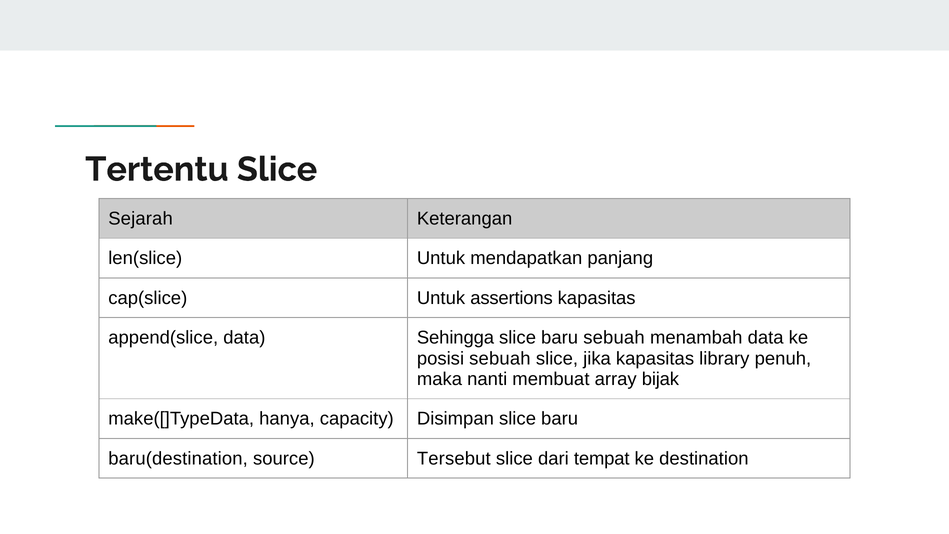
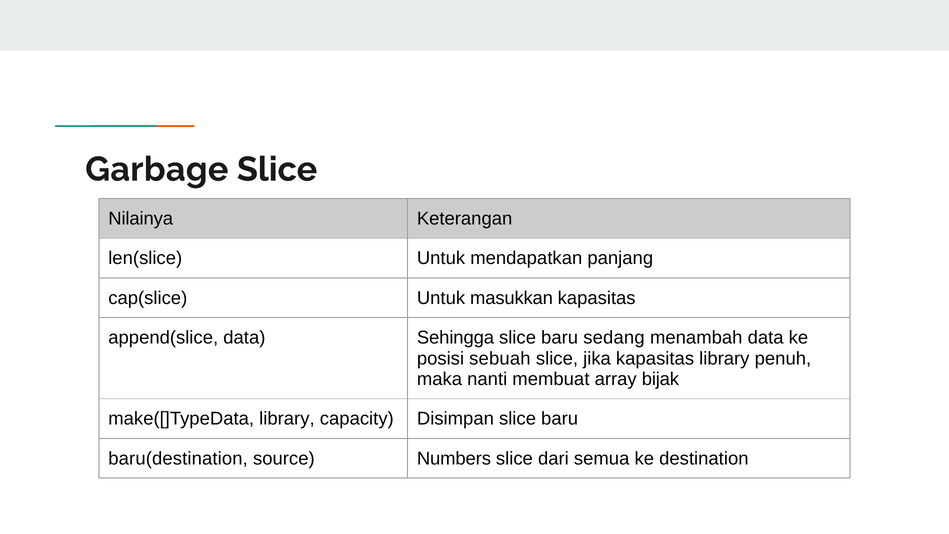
Tertentu: Tertentu -> Garbage
Sejarah: Sejarah -> Nilainya
assertions: assertions -> masukkan
baru sebuah: sebuah -> sedang
make([]TypeData hanya: hanya -> library
Tersebut: Tersebut -> Numbers
tempat: tempat -> semua
